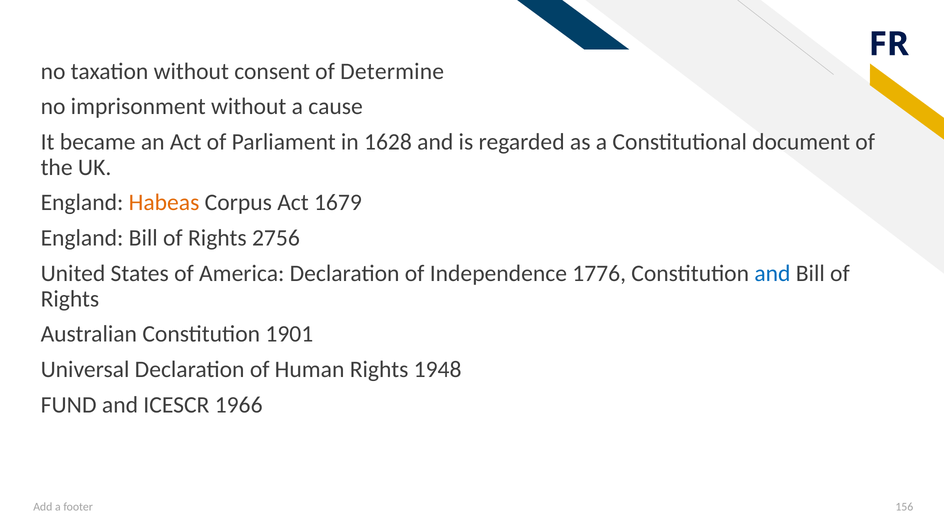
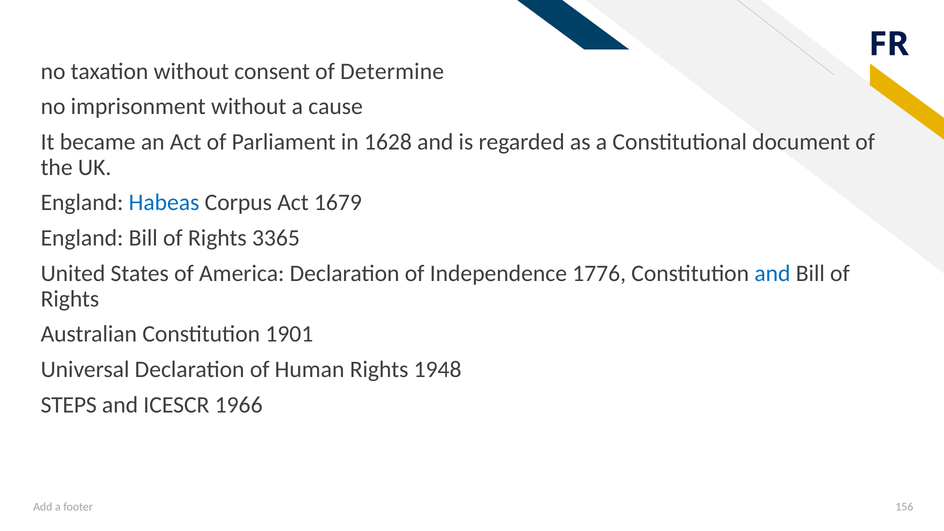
Habeas colour: orange -> blue
2756: 2756 -> 3365
FUND: FUND -> STEPS
